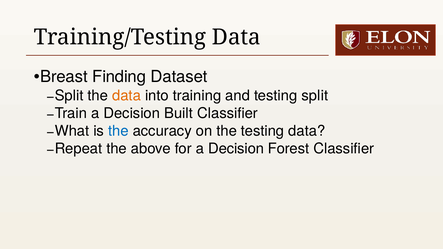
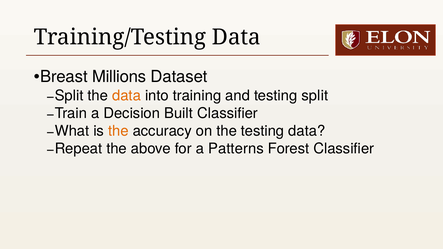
Finding: Finding -> Millions
the at (118, 131) colour: blue -> orange
for a Decision: Decision -> Patterns
